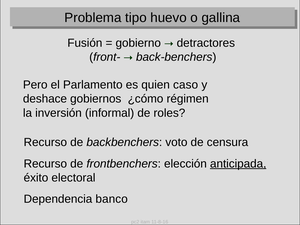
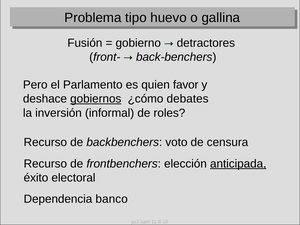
caso: caso -> favor
gobiernos underline: none -> present
régimen: régimen -> debates
